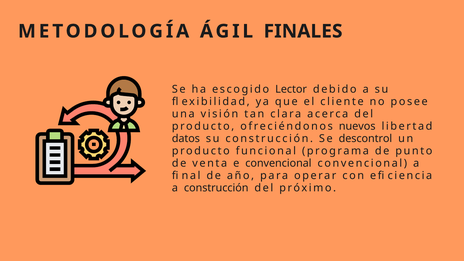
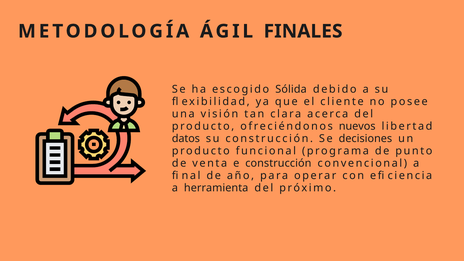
Lector: Lector -> Sólida
descontrol: descontrol -> decisiones
e convencional: convencional -> construcción
a construcción: construcción -> herramienta
